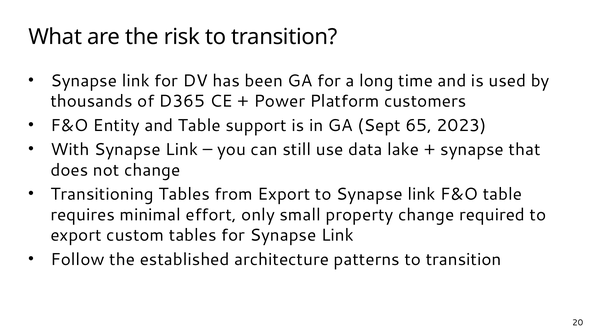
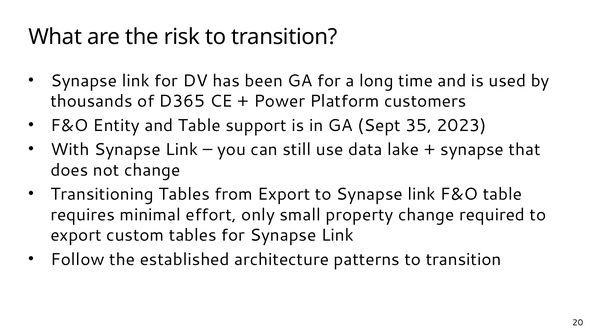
65: 65 -> 35
